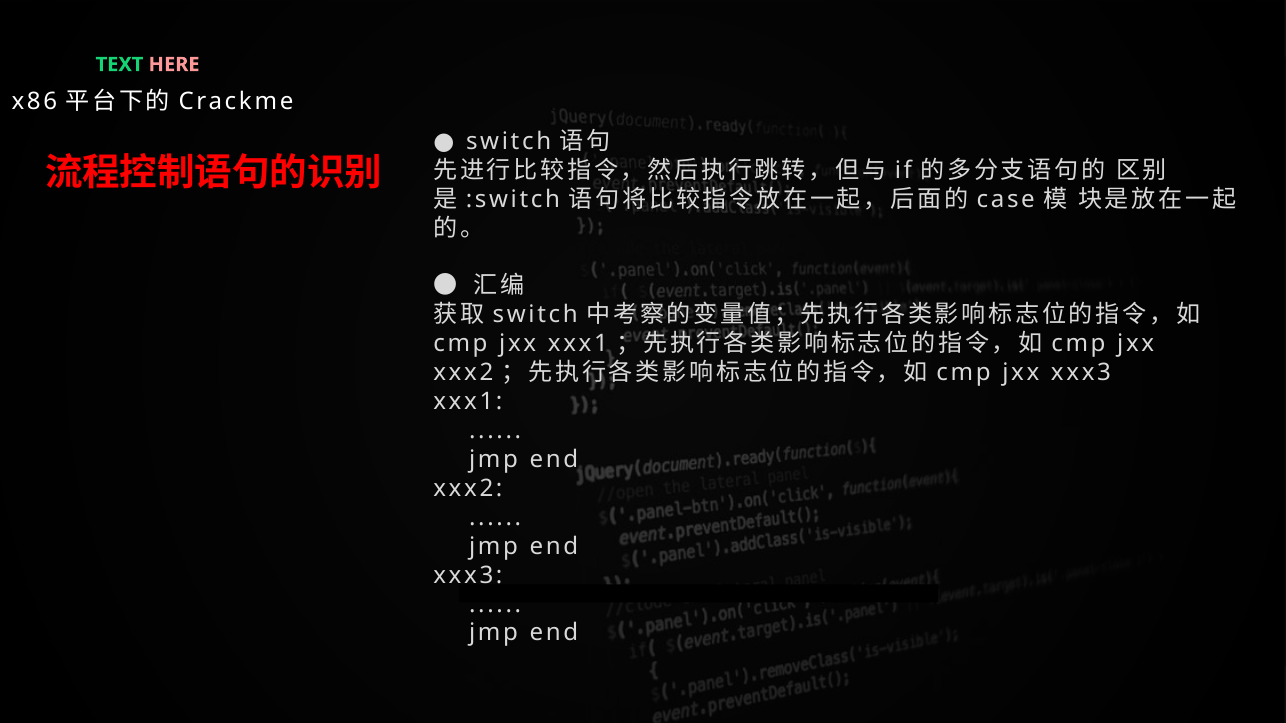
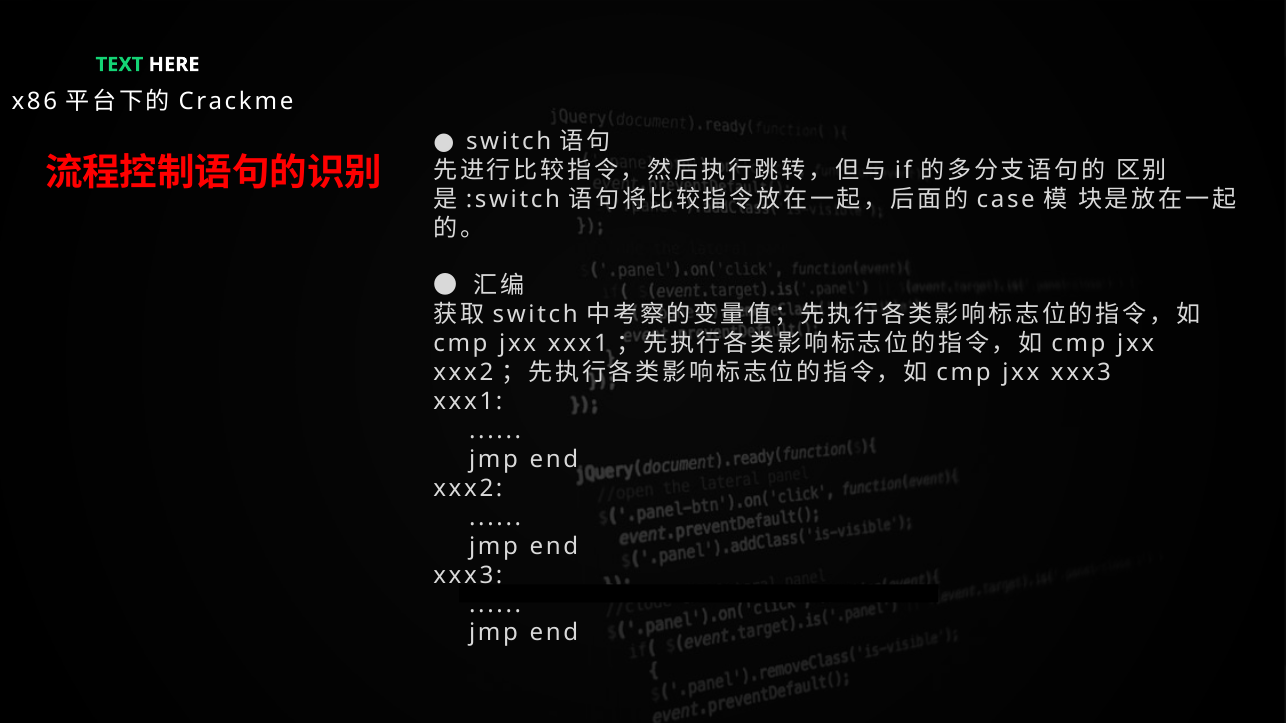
HERE colour: pink -> white
